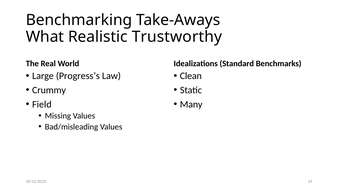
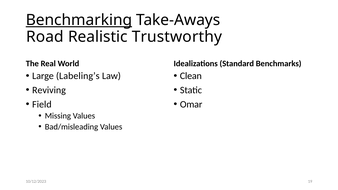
Benchmarking underline: none -> present
What: What -> Road
Progress’s: Progress’s -> Labeling’s
Crummy: Crummy -> Reviving
Many: Many -> Omar
